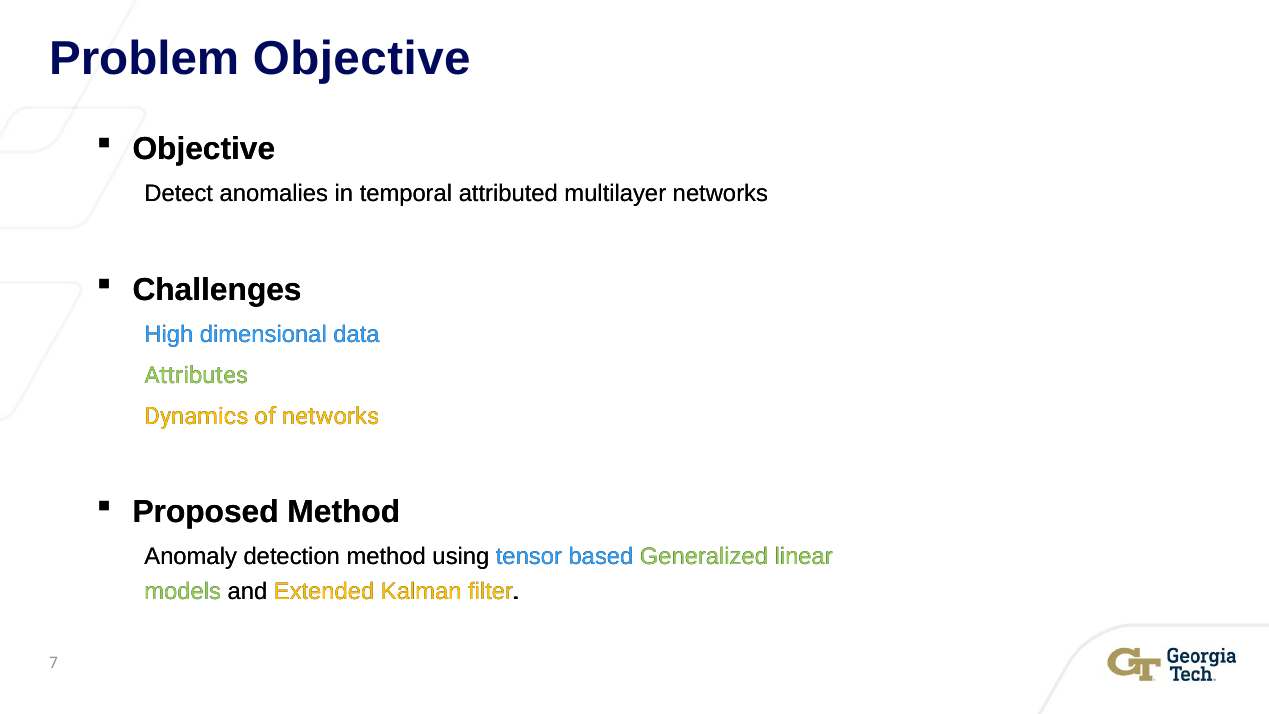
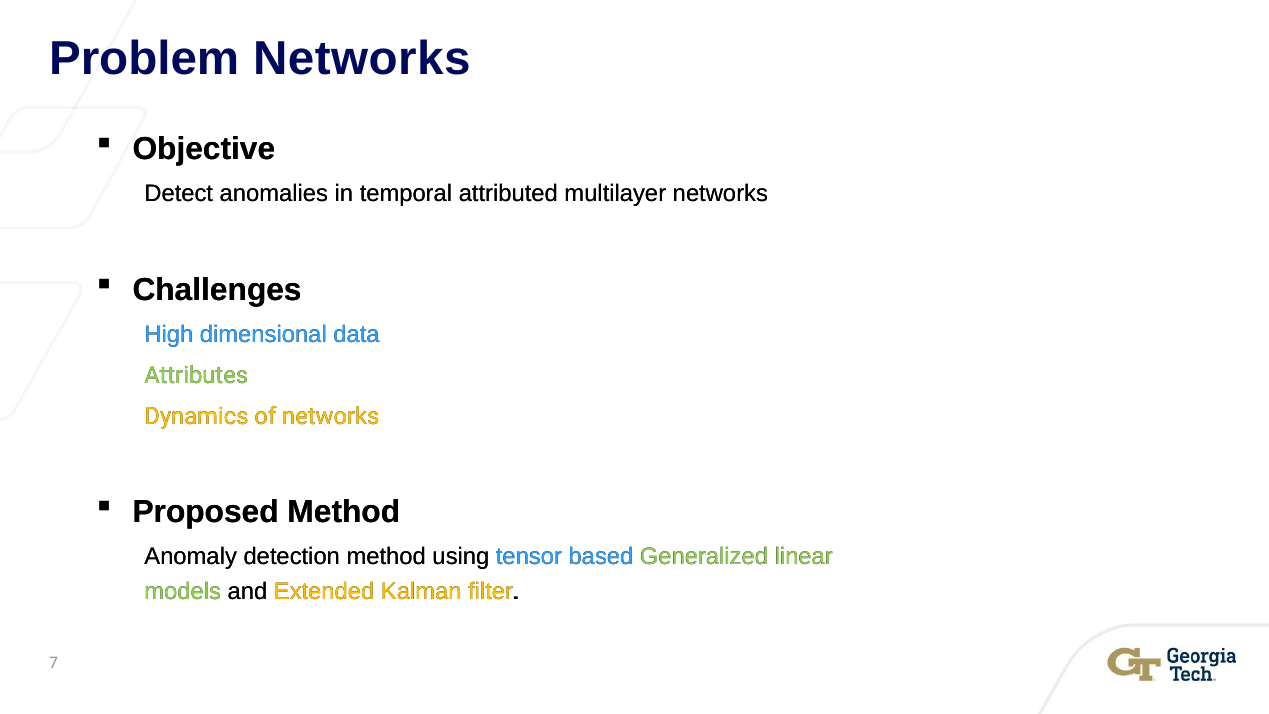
Problem Objective: Objective -> Networks
